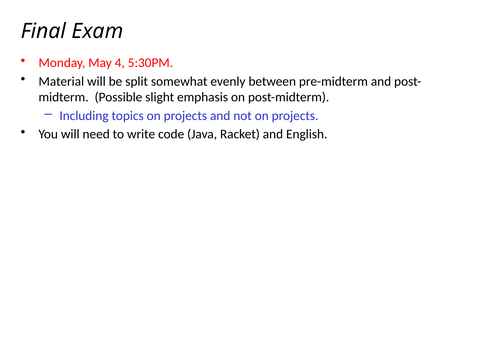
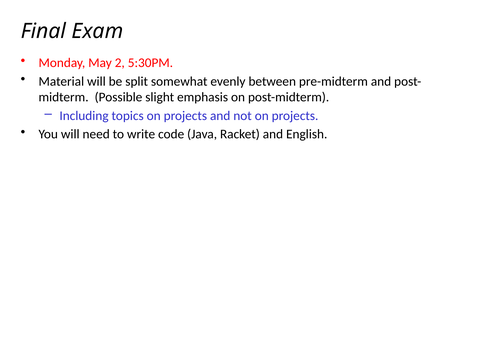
4: 4 -> 2
